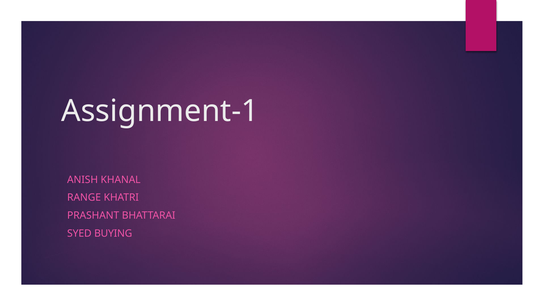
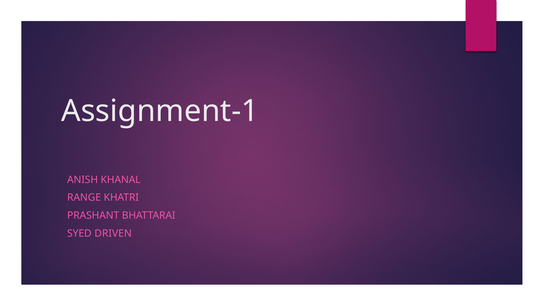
BUYING: BUYING -> DRIVEN
